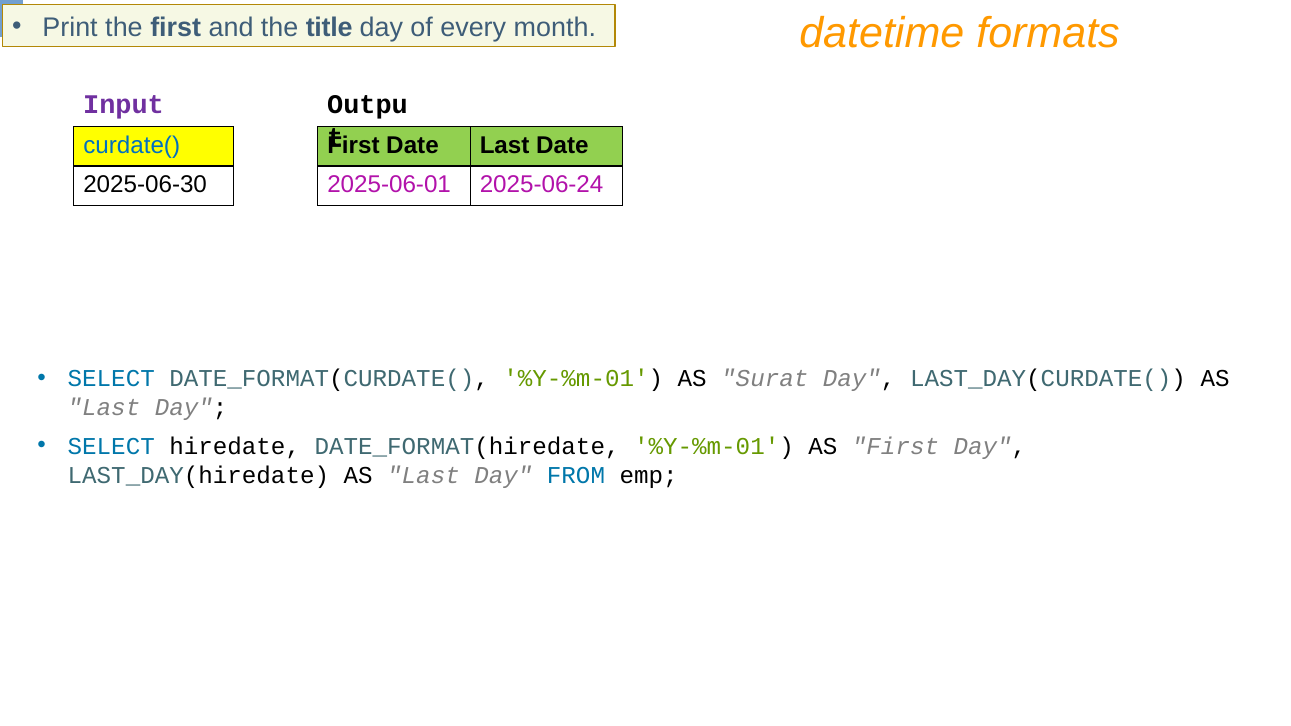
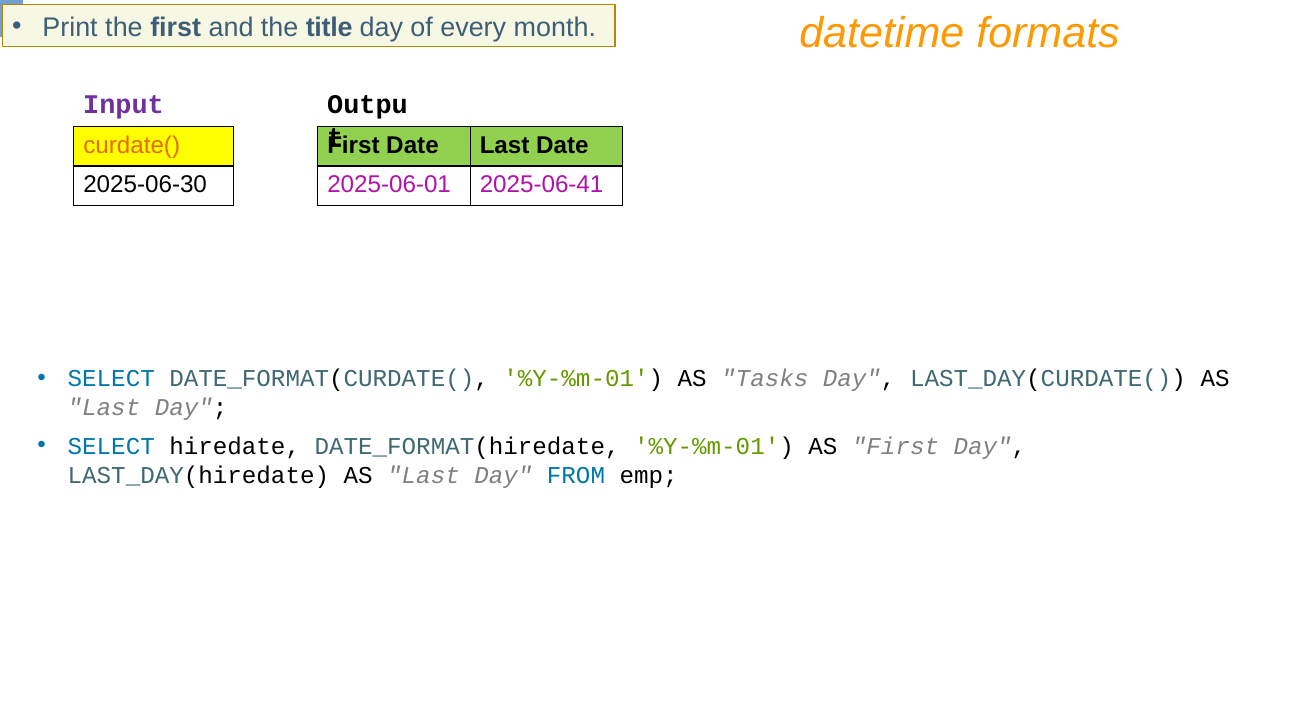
curdate( colour: blue -> orange
2025-06-24: 2025-06-24 -> 2025-06-41
Surat: Surat -> Tasks
